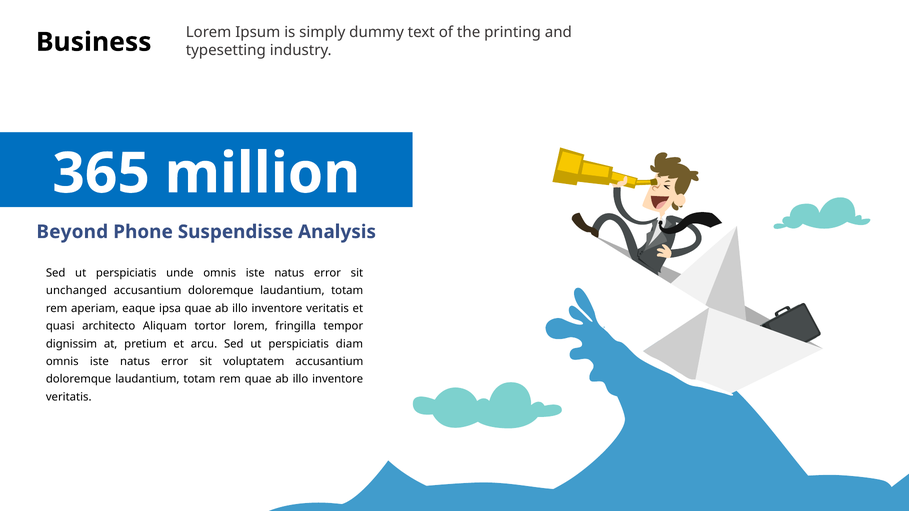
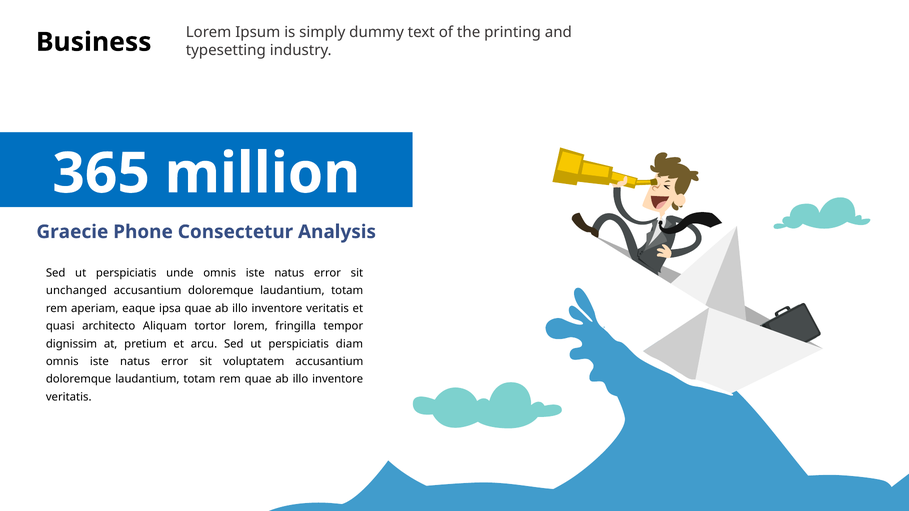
Beyond: Beyond -> Graecie
Suspendisse: Suspendisse -> Consectetur
